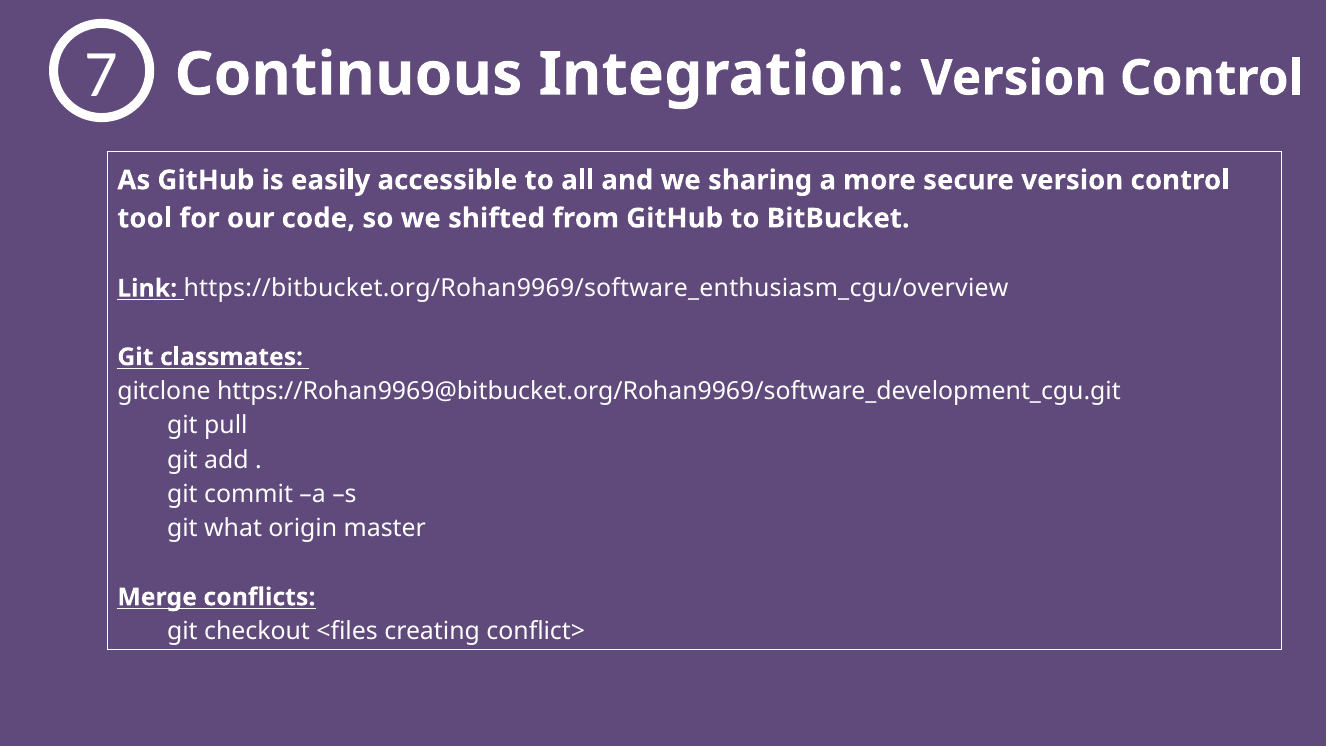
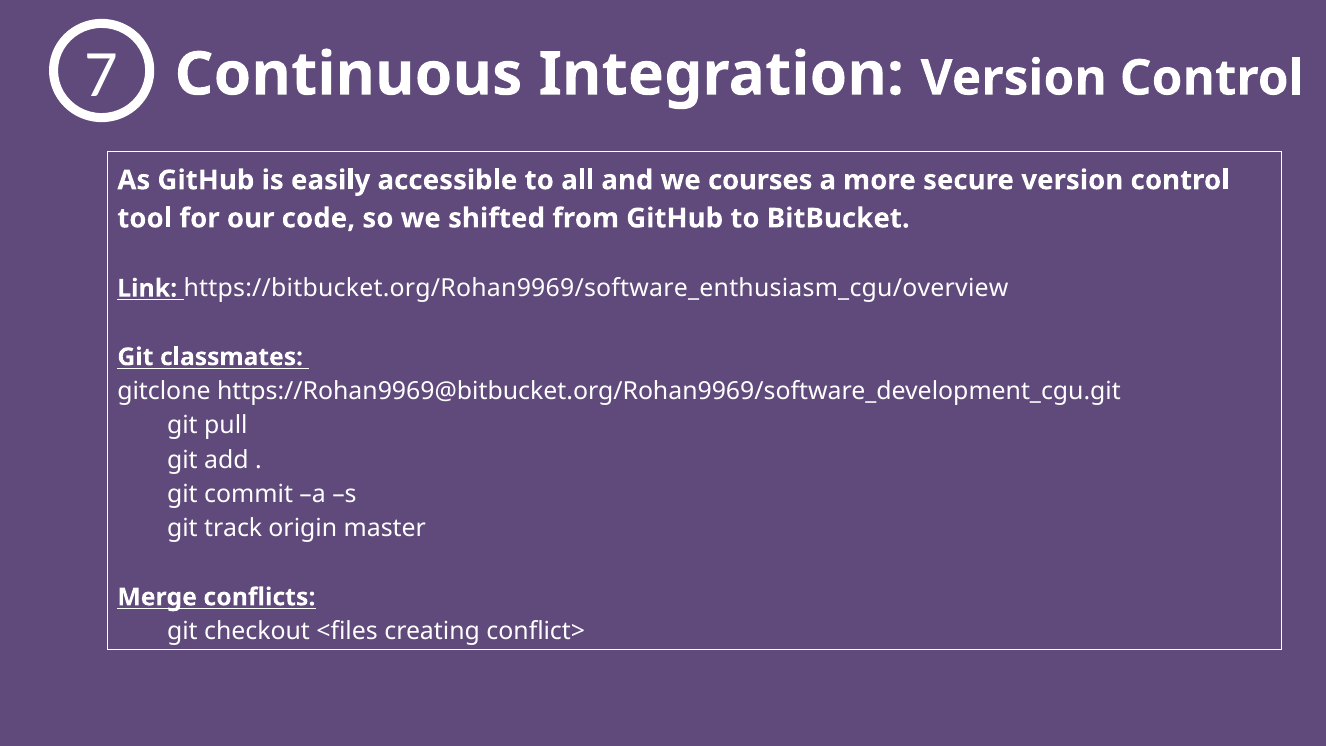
sharing: sharing -> courses
what: what -> track
